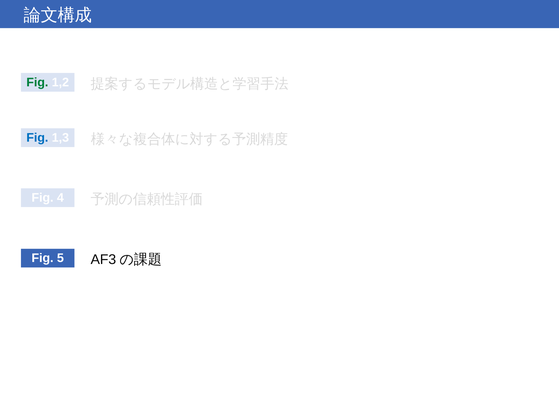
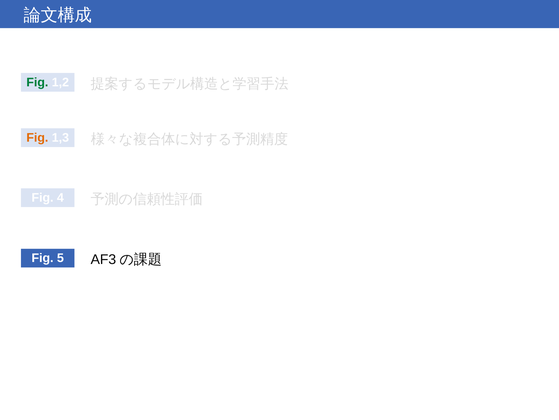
Fig at (37, 137) colour: blue -> orange
